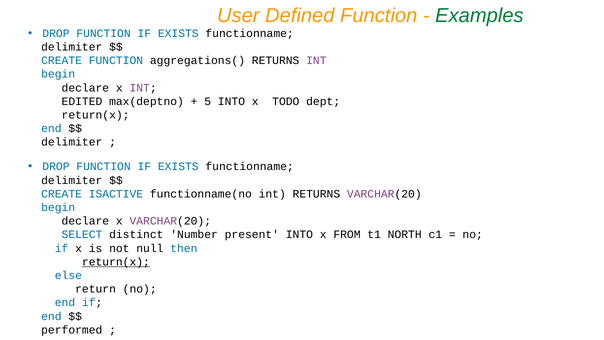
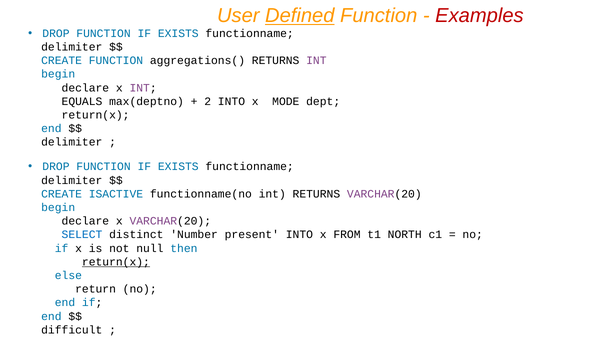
Defined underline: none -> present
Examples colour: green -> red
EDITED: EDITED -> EQUALS
5: 5 -> 2
TODO: TODO -> MODE
performed: performed -> difficult
